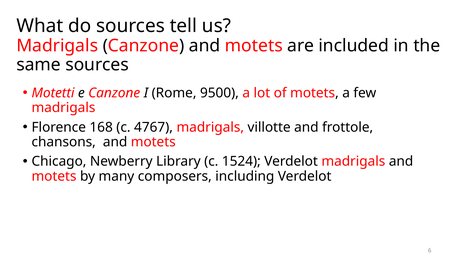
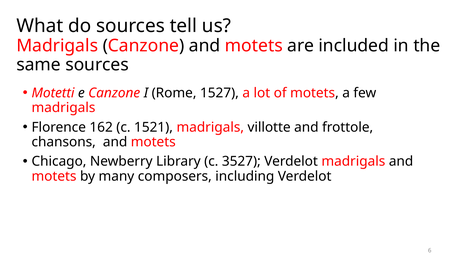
9500: 9500 -> 1527
168: 168 -> 162
4767: 4767 -> 1521
1524: 1524 -> 3527
